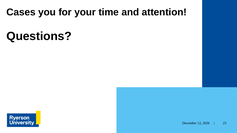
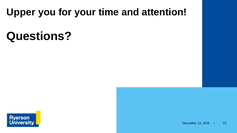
Cases: Cases -> Upper
